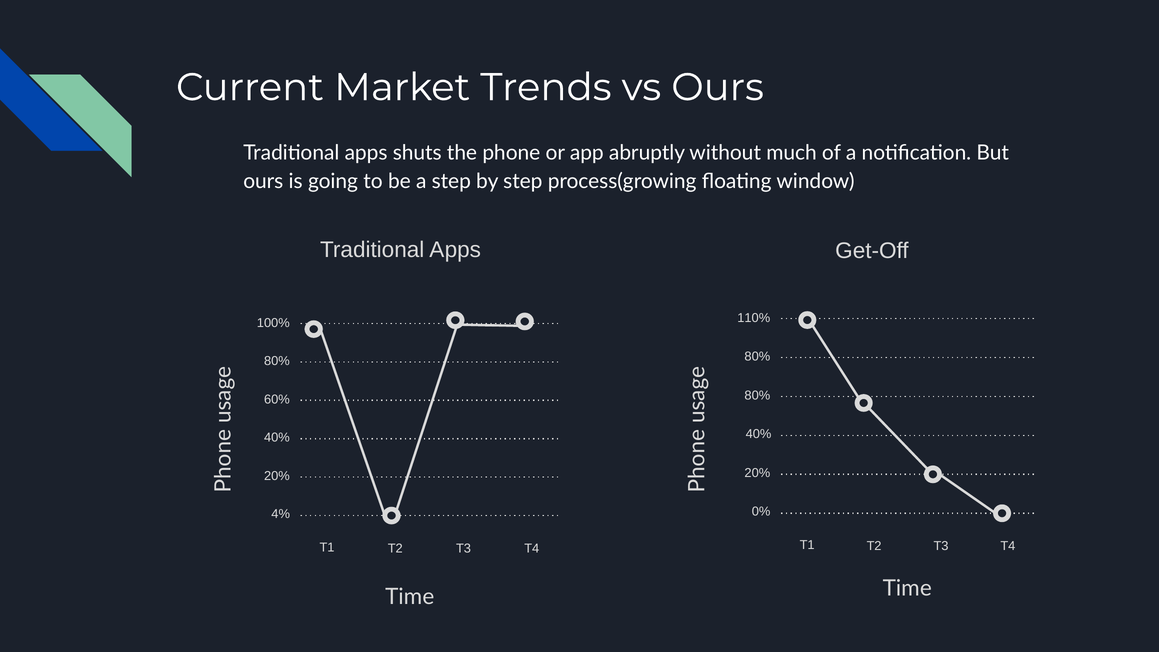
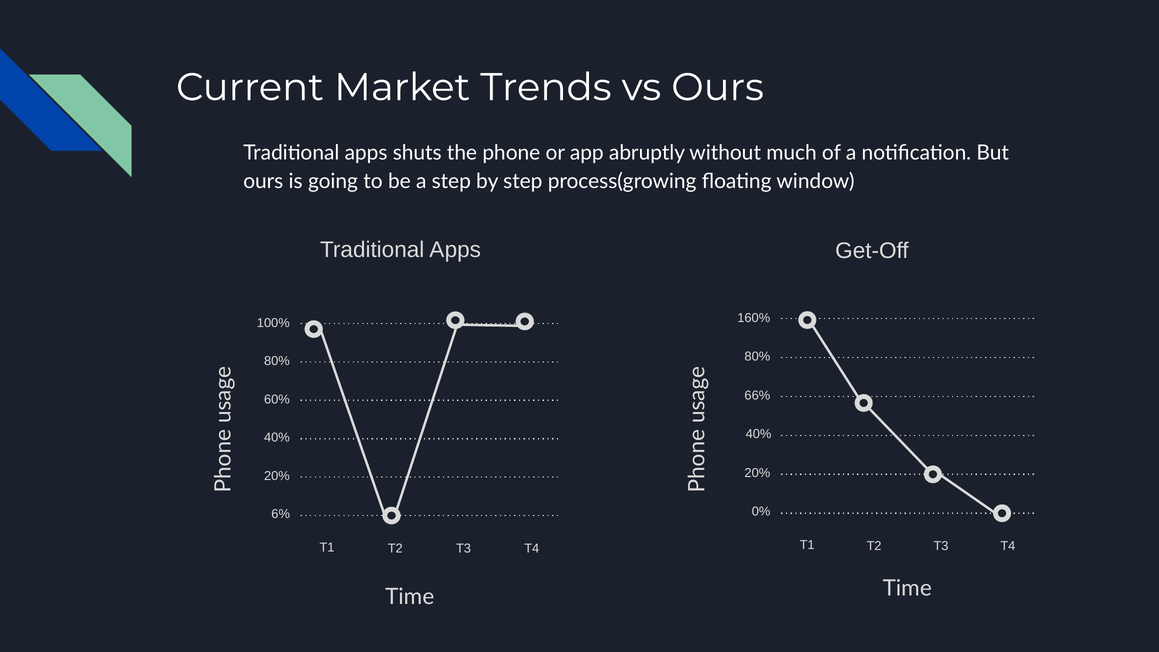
110%: 110% -> 160%
80% at (757, 395): 80% -> 66%
4%: 4% -> 6%
